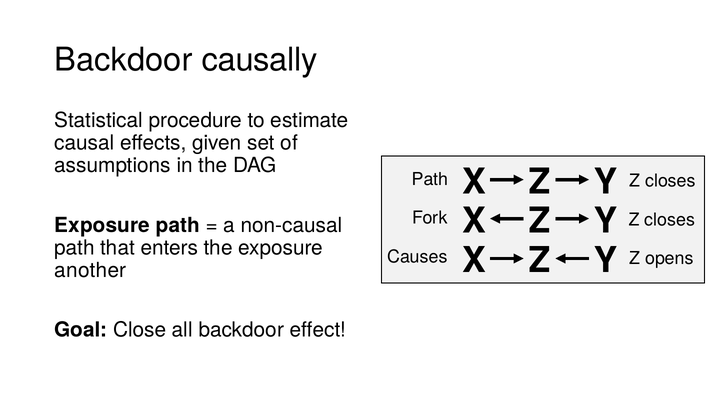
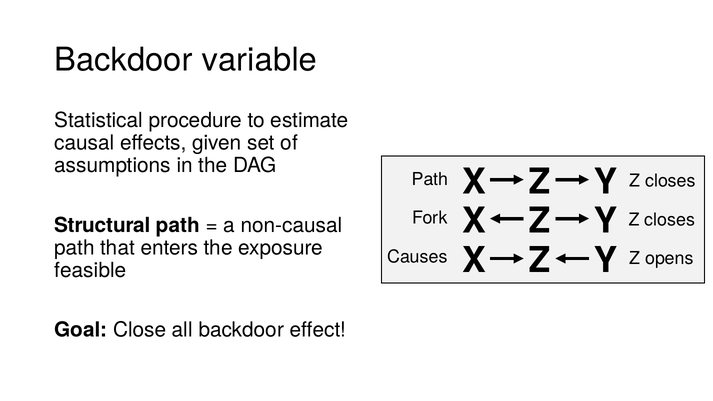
causally: causally -> variable
Exposure at (102, 225): Exposure -> Structural
another: another -> feasible
